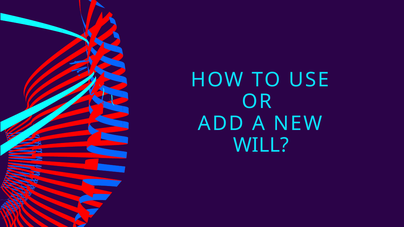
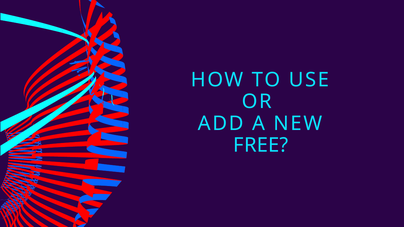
WILL: WILL -> FREE
